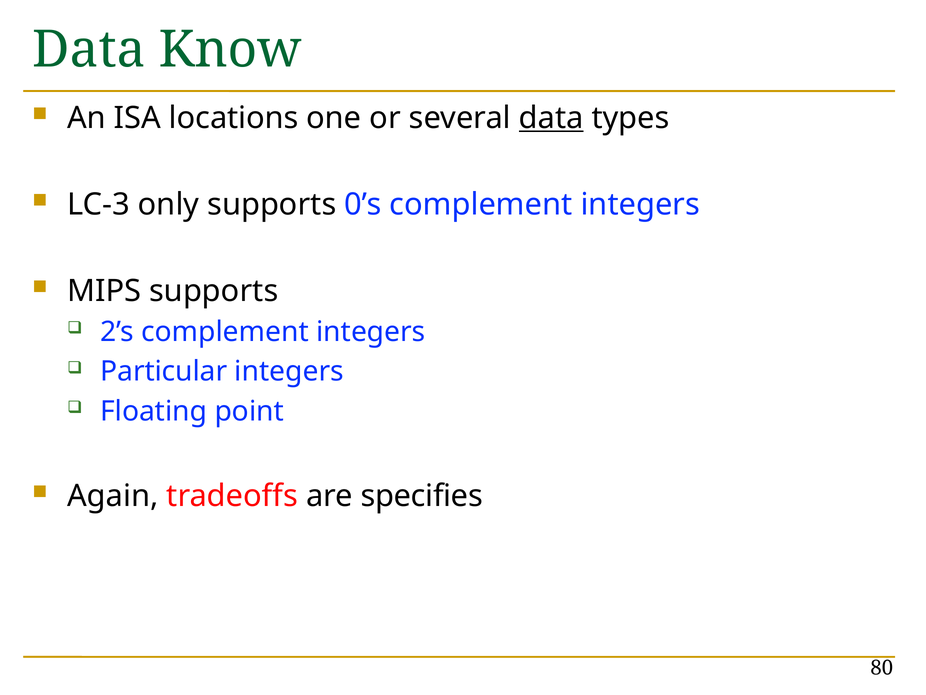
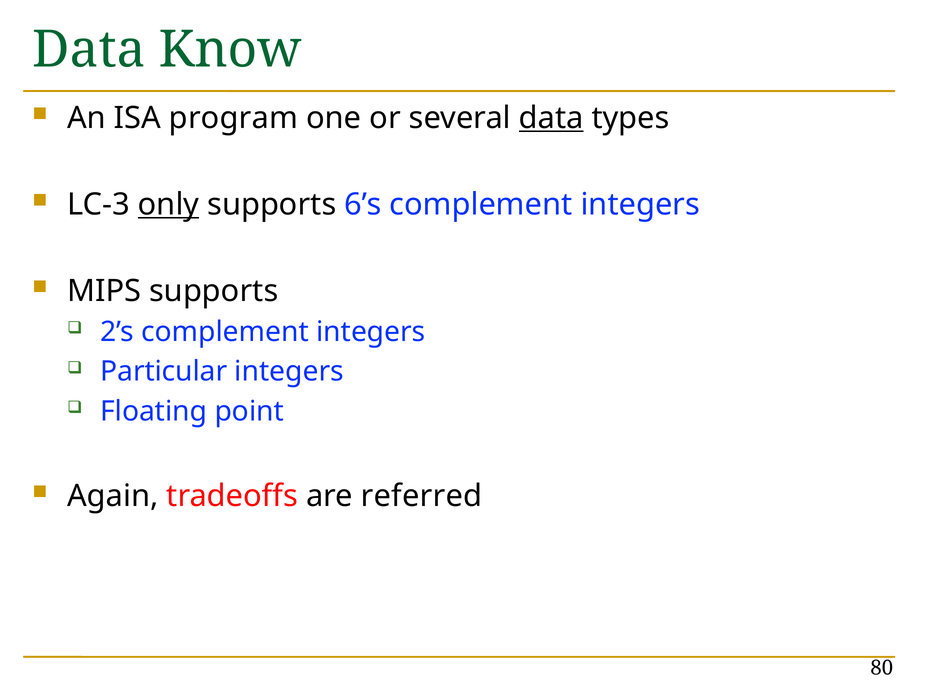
locations: locations -> program
only underline: none -> present
0’s: 0’s -> 6’s
specifies: specifies -> referred
